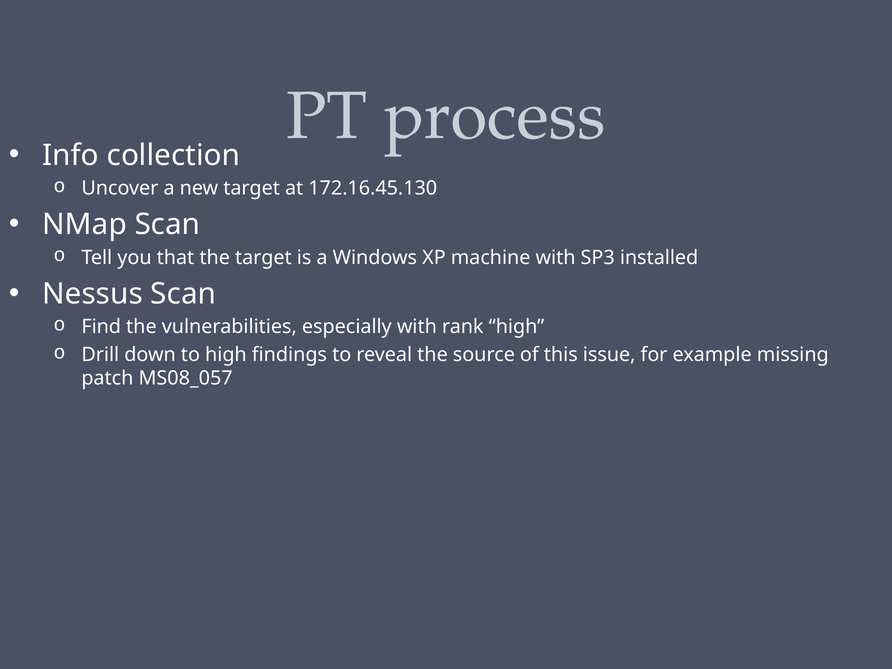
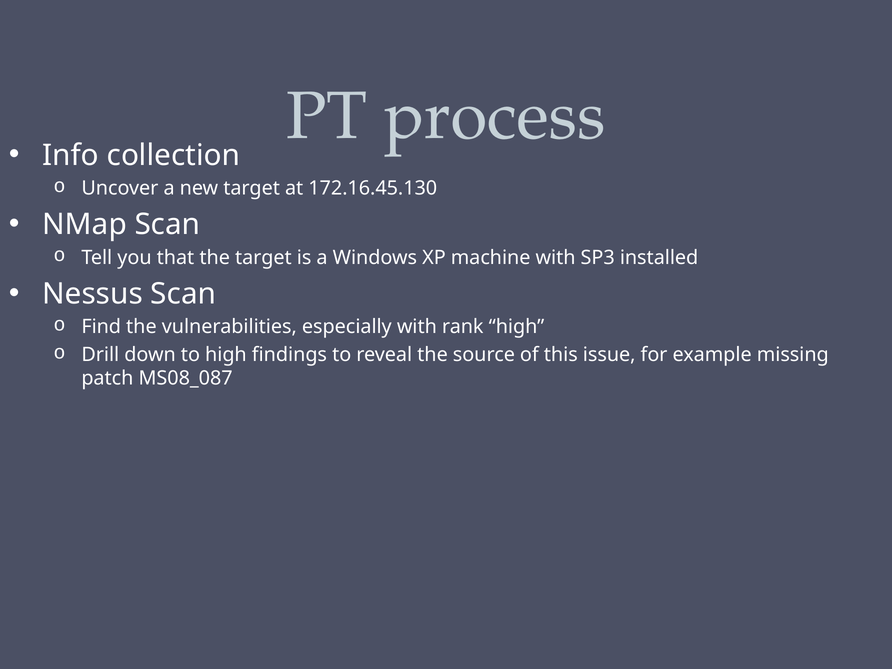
MS08_057: MS08_057 -> MS08_087
